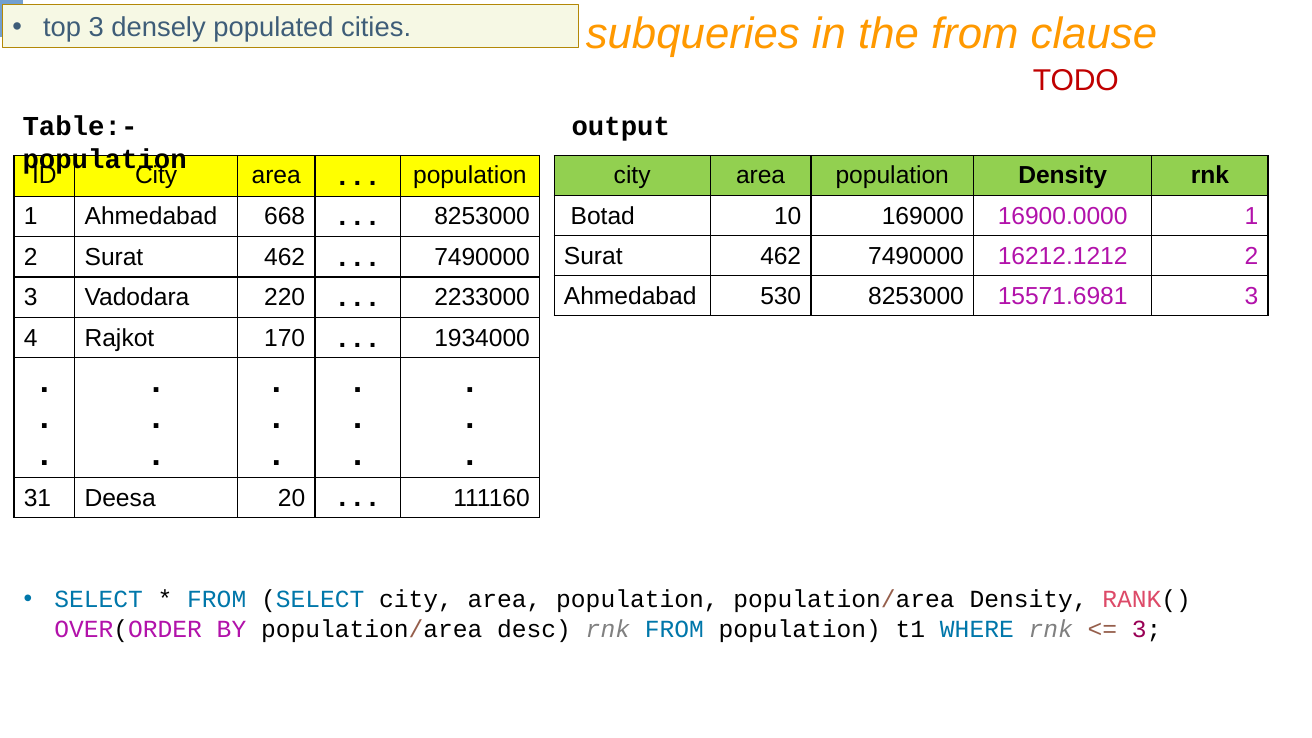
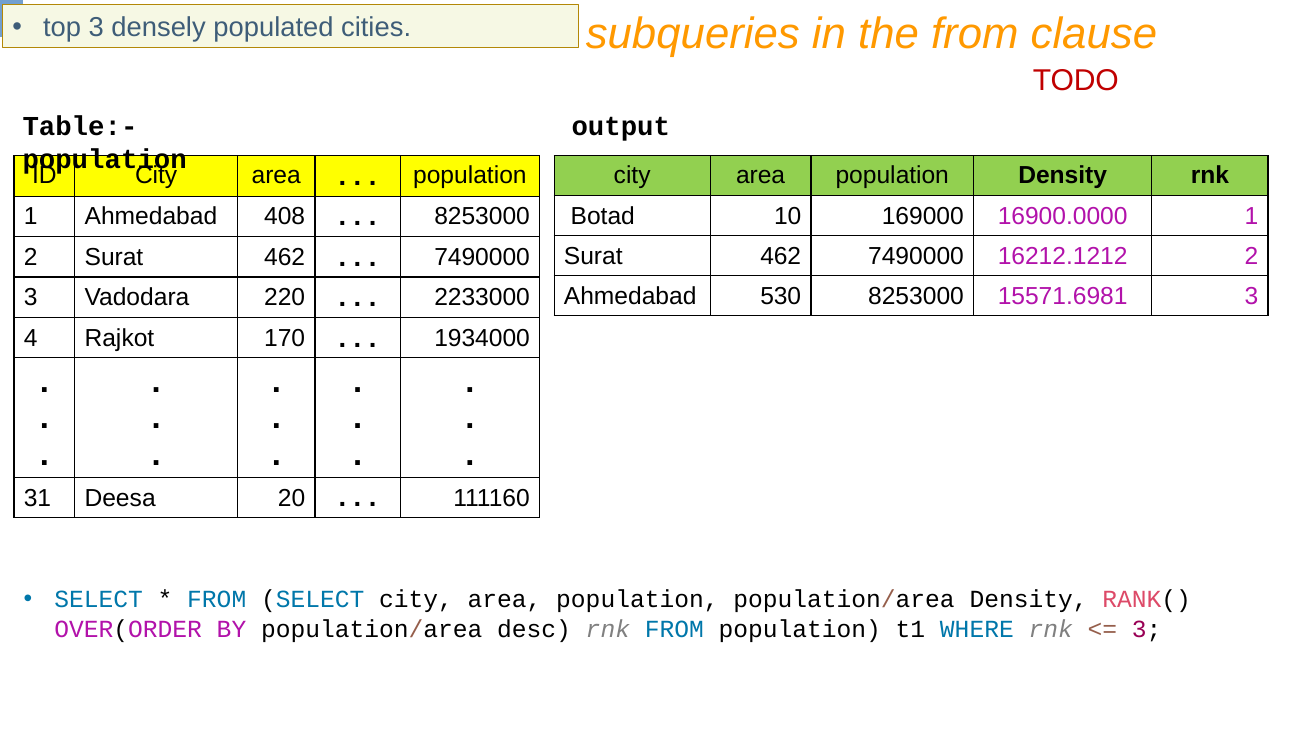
668: 668 -> 408
